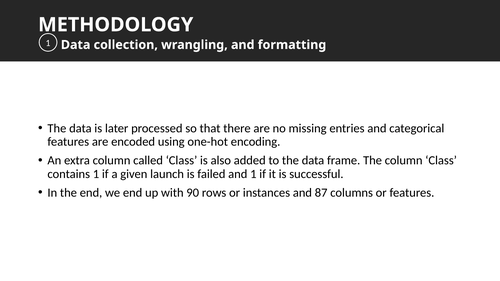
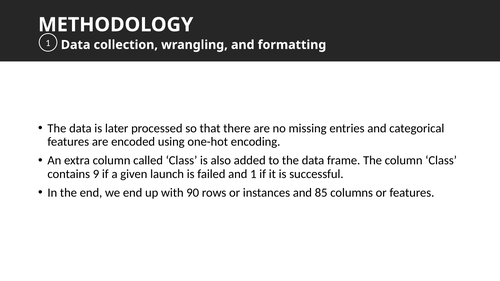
contains 1: 1 -> 9
87: 87 -> 85
